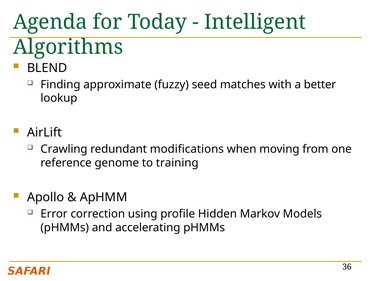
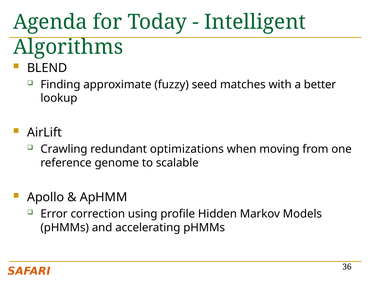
modifications: modifications -> optimizations
training: training -> scalable
